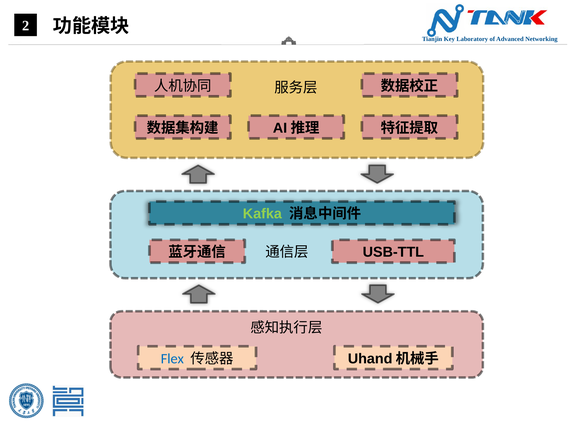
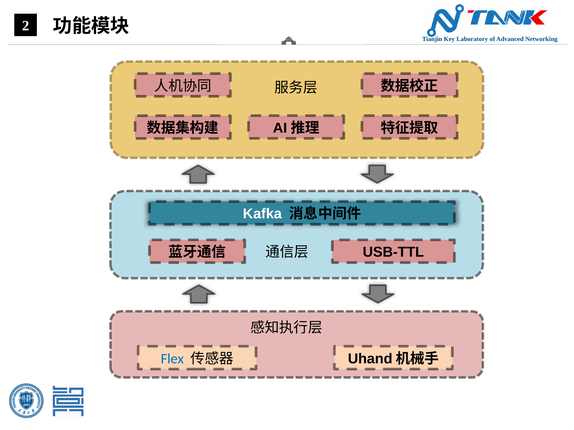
Kafka colour: light green -> white
